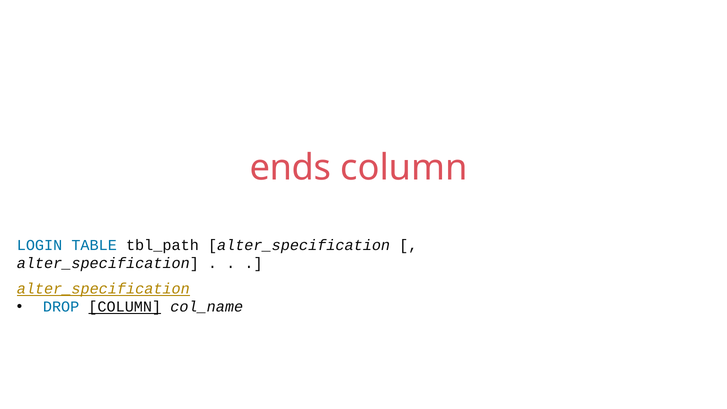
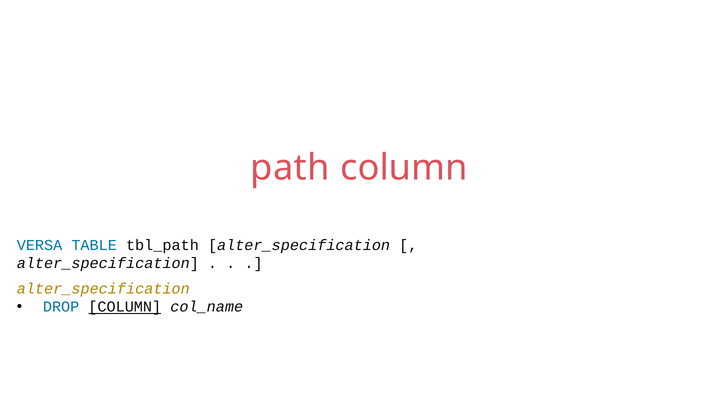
ends: ends -> path
LOGIN: LOGIN -> VERSA
alter_specification at (103, 289) underline: present -> none
